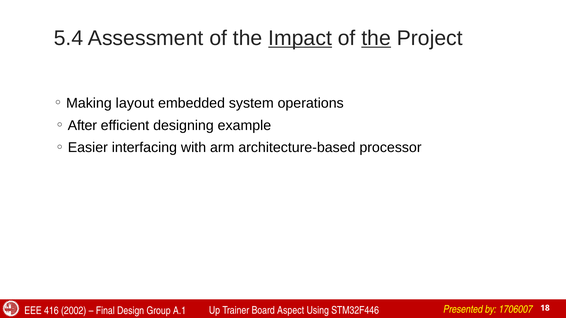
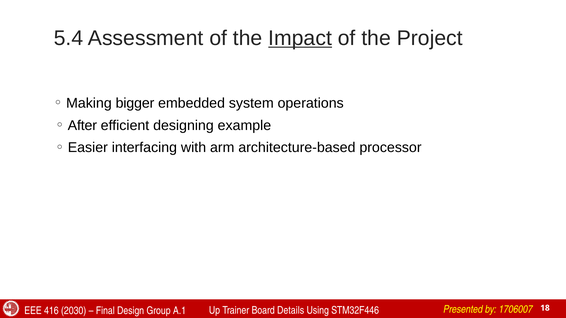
the at (376, 38) underline: present -> none
layout: layout -> bigger
2002: 2002 -> 2030
Aspect: Aspect -> Details
